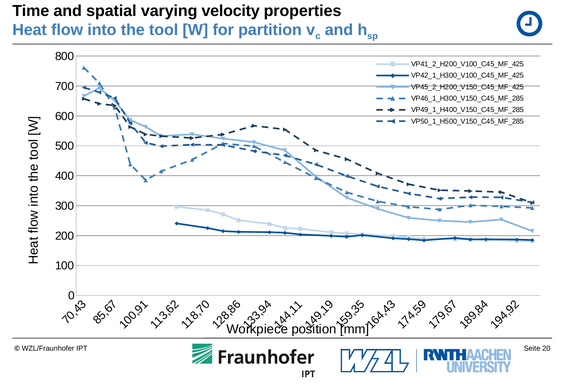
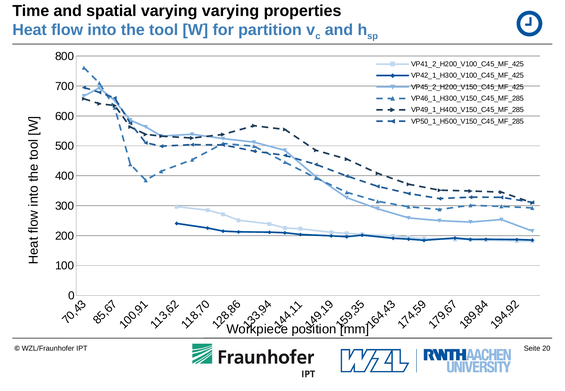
varying velocity: velocity -> varying
